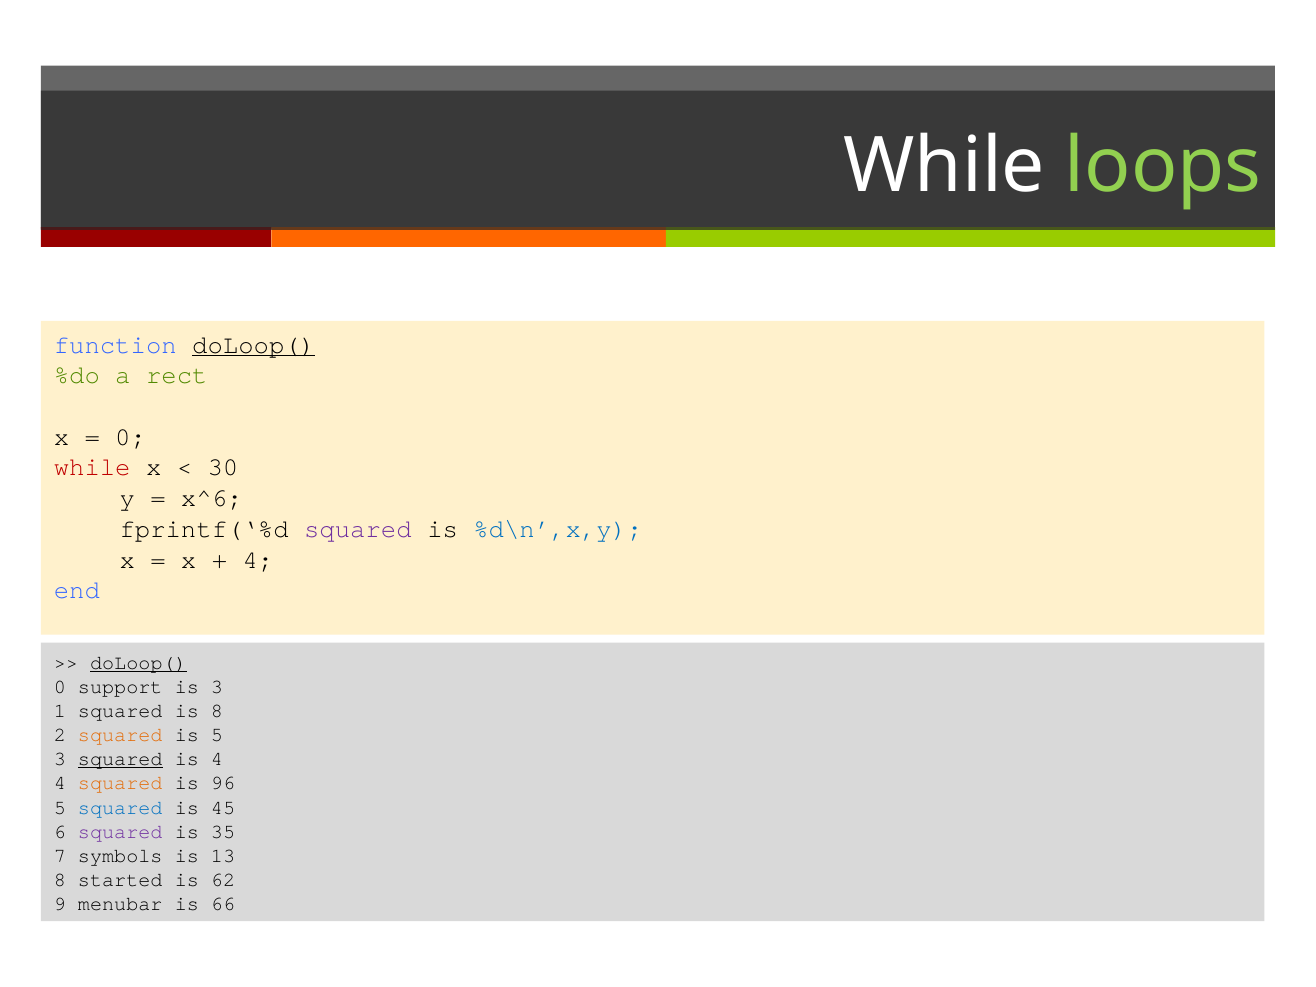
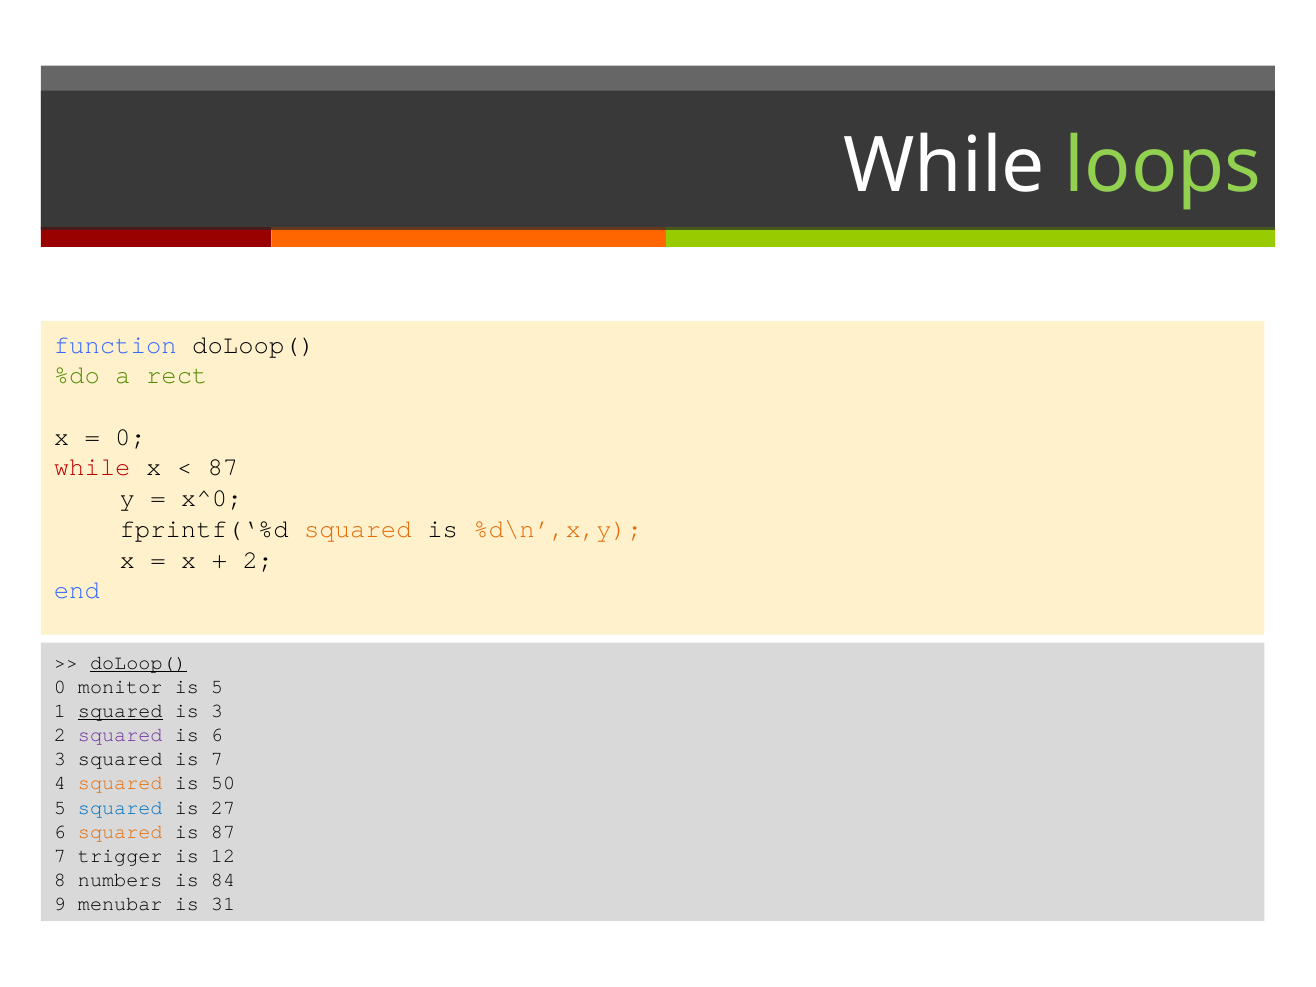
doLoop( at (254, 345) underline: present -> none
30 at (223, 467): 30 -> 87
x^6: x^6 -> x^0
squared at (358, 529) colour: purple -> orange
%d\n’,x,y colour: blue -> orange
4 at (258, 560): 4 -> 2
support: support -> monitor
is 3: 3 -> 5
squared at (120, 711) underline: none -> present
is 8: 8 -> 3
squared at (120, 735) colour: orange -> purple
is 5: 5 -> 6
squared at (120, 759) underline: present -> none
is 4: 4 -> 7
96: 96 -> 50
45: 45 -> 27
squared at (120, 832) colour: purple -> orange
is 35: 35 -> 87
symbols: symbols -> trigger
13: 13 -> 12
started: started -> numbers
62: 62 -> 84
66: 66 -> 31
